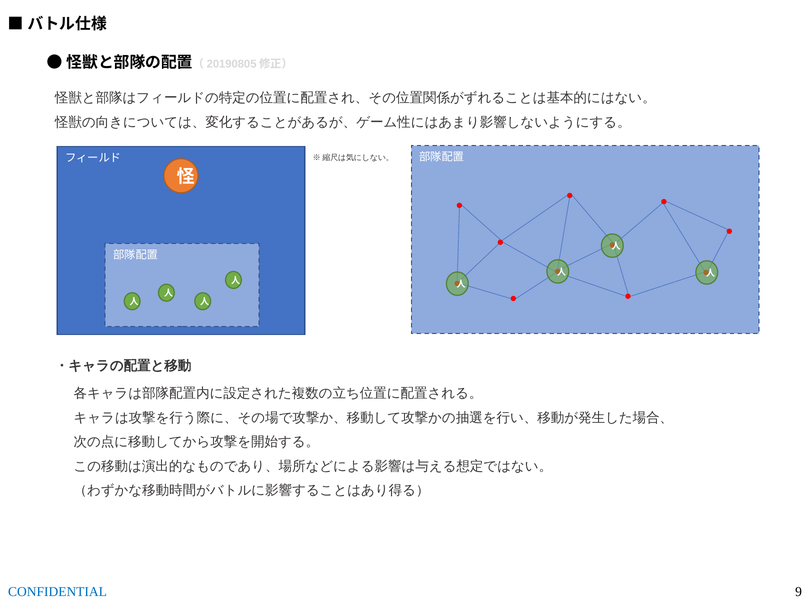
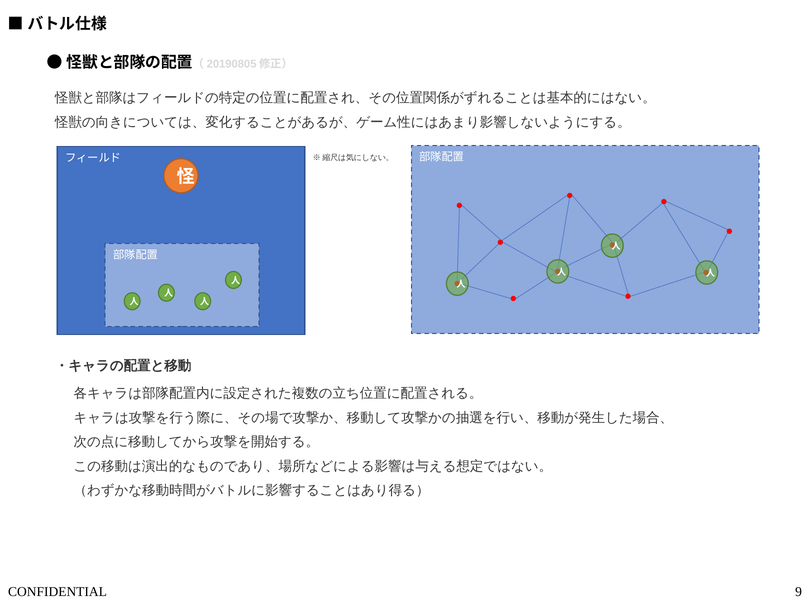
CONFIDENTIAL colour: blue -> black
